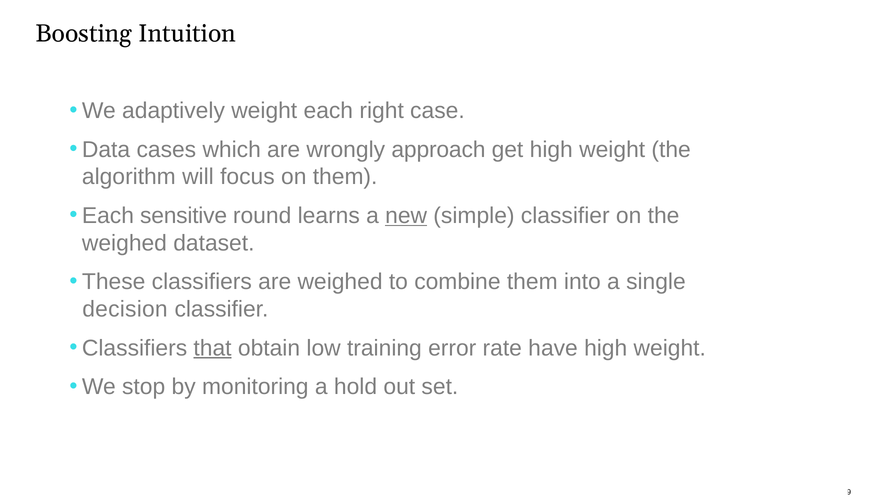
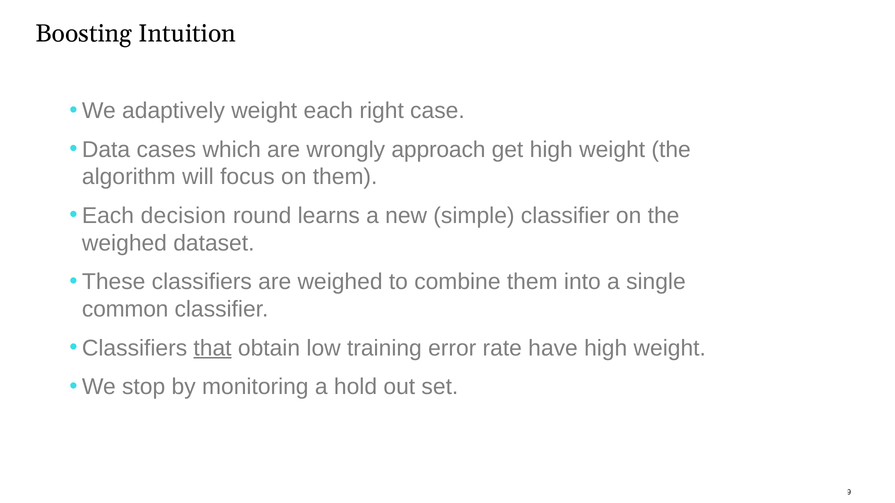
sensitive: sensitive -> decision
new underline: present -> none
decision: decision -> common
